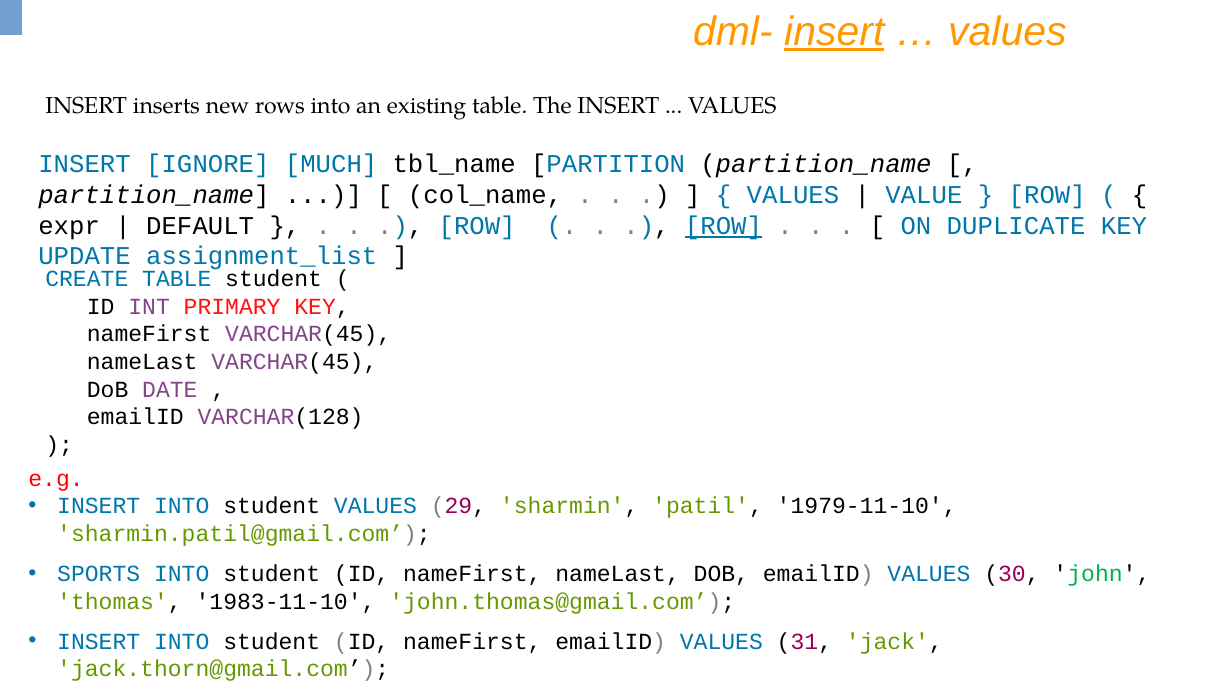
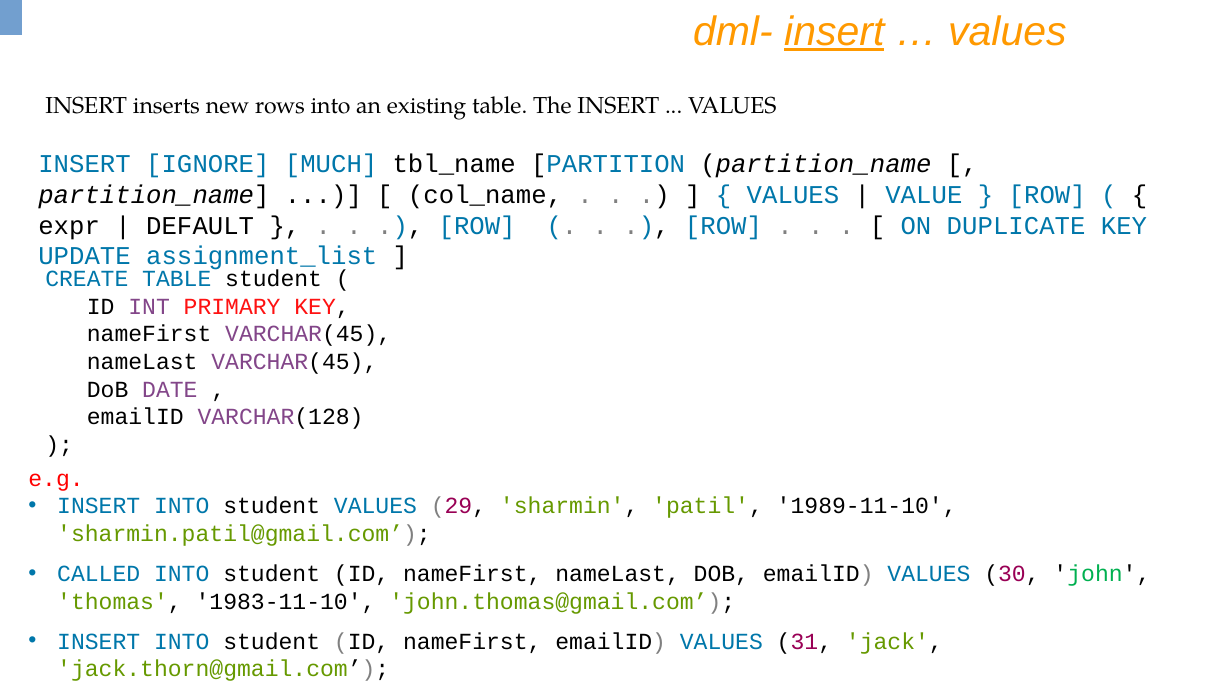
ROW at (724, 226) underline: present -> none
1979-11-10: 1979-11-10 -> 1989-11-10
SPORTS: SPORTS -> CALLED
